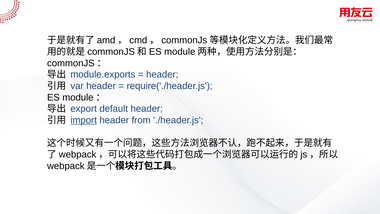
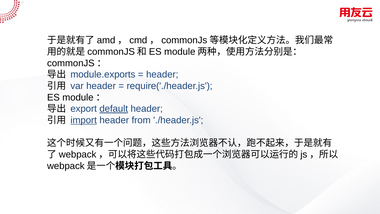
default underline: none -> present
